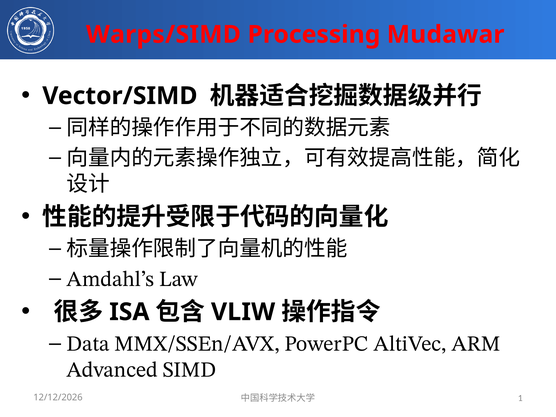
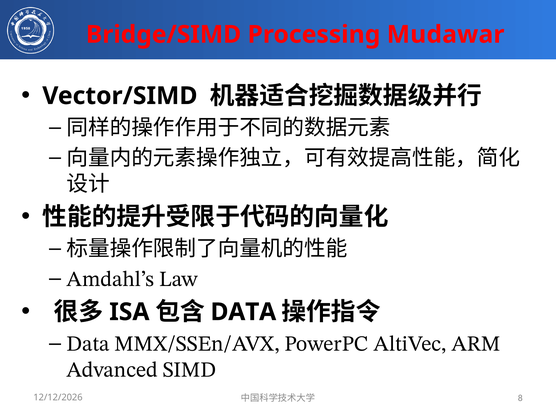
Warps/SIMD: Warps/SIMD -> Bridge/SIMD
VLIW at (243, 312): VLIW -> DATA
1: 1 -> 8
